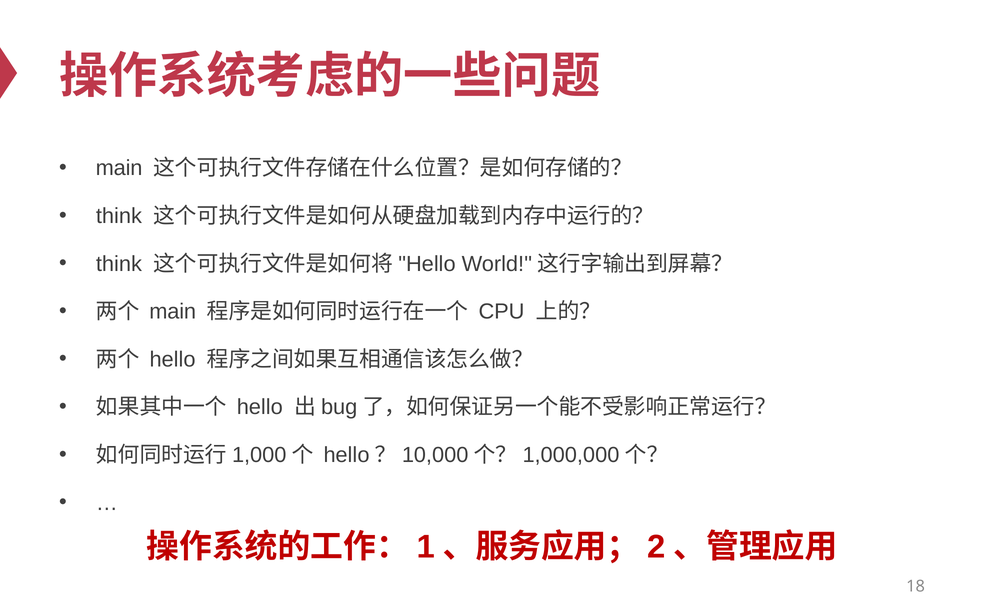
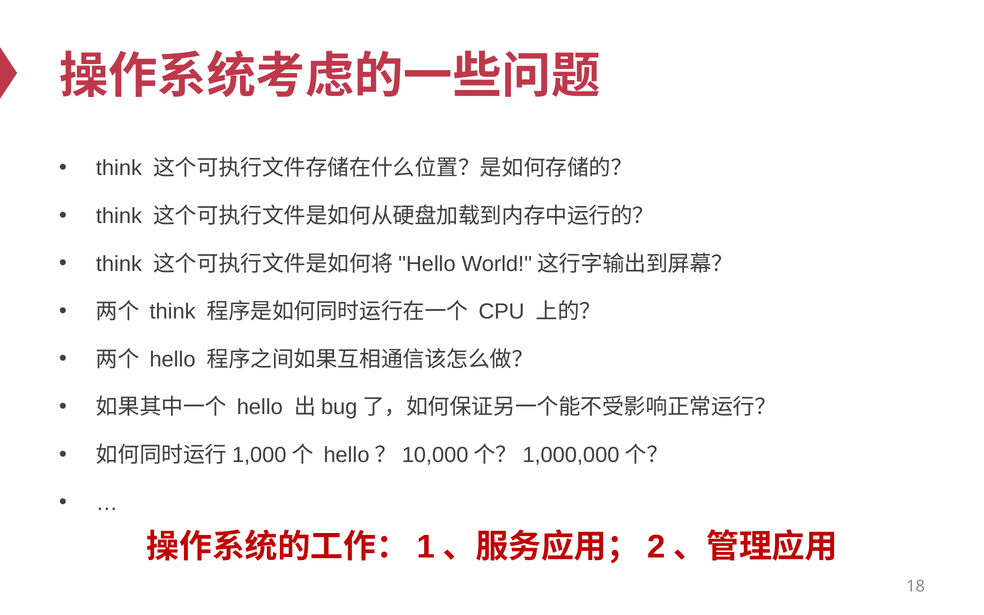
main at (119, 168): main -> think
main at (173, 312): main -> think
